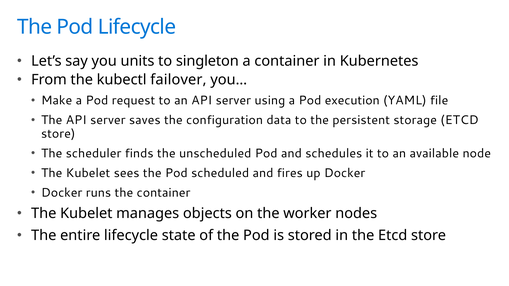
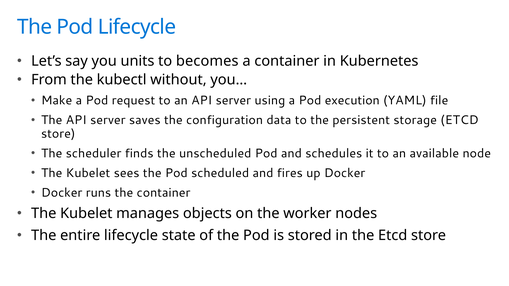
singleton: singleton -> becomes
failover: failover -> without
